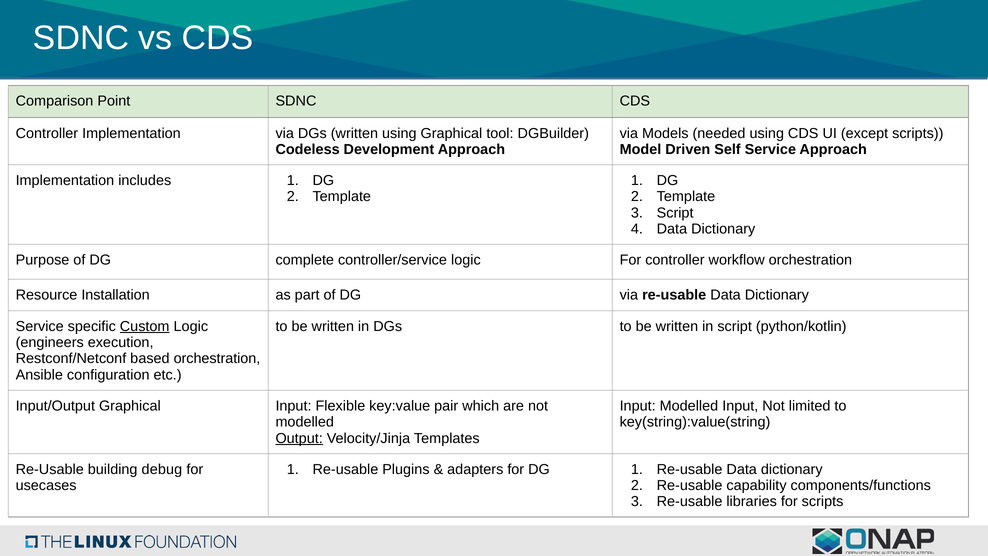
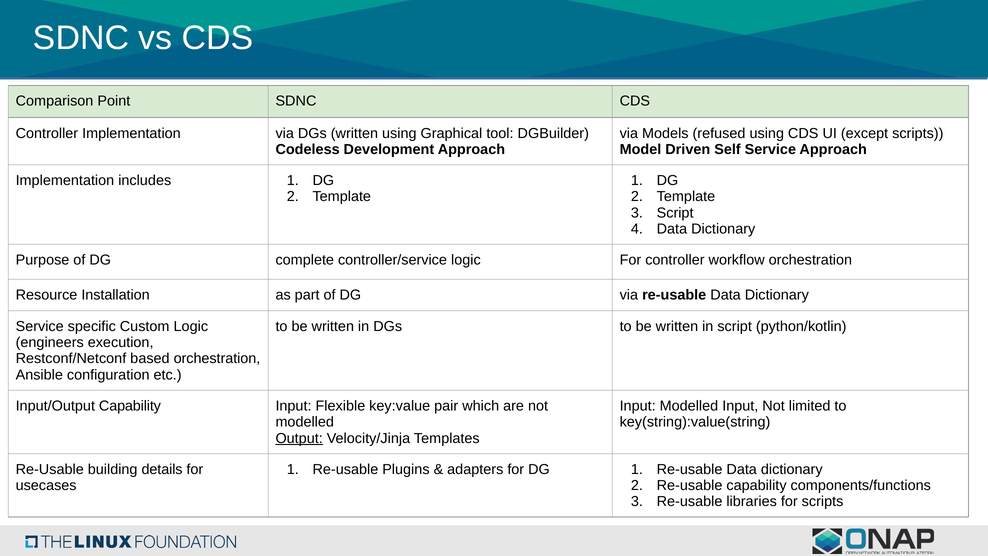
needed: needed -> refused
Custom underline: present -> none
Input/Output Graphical: Graphical -> Capability
debug: debug -> details
